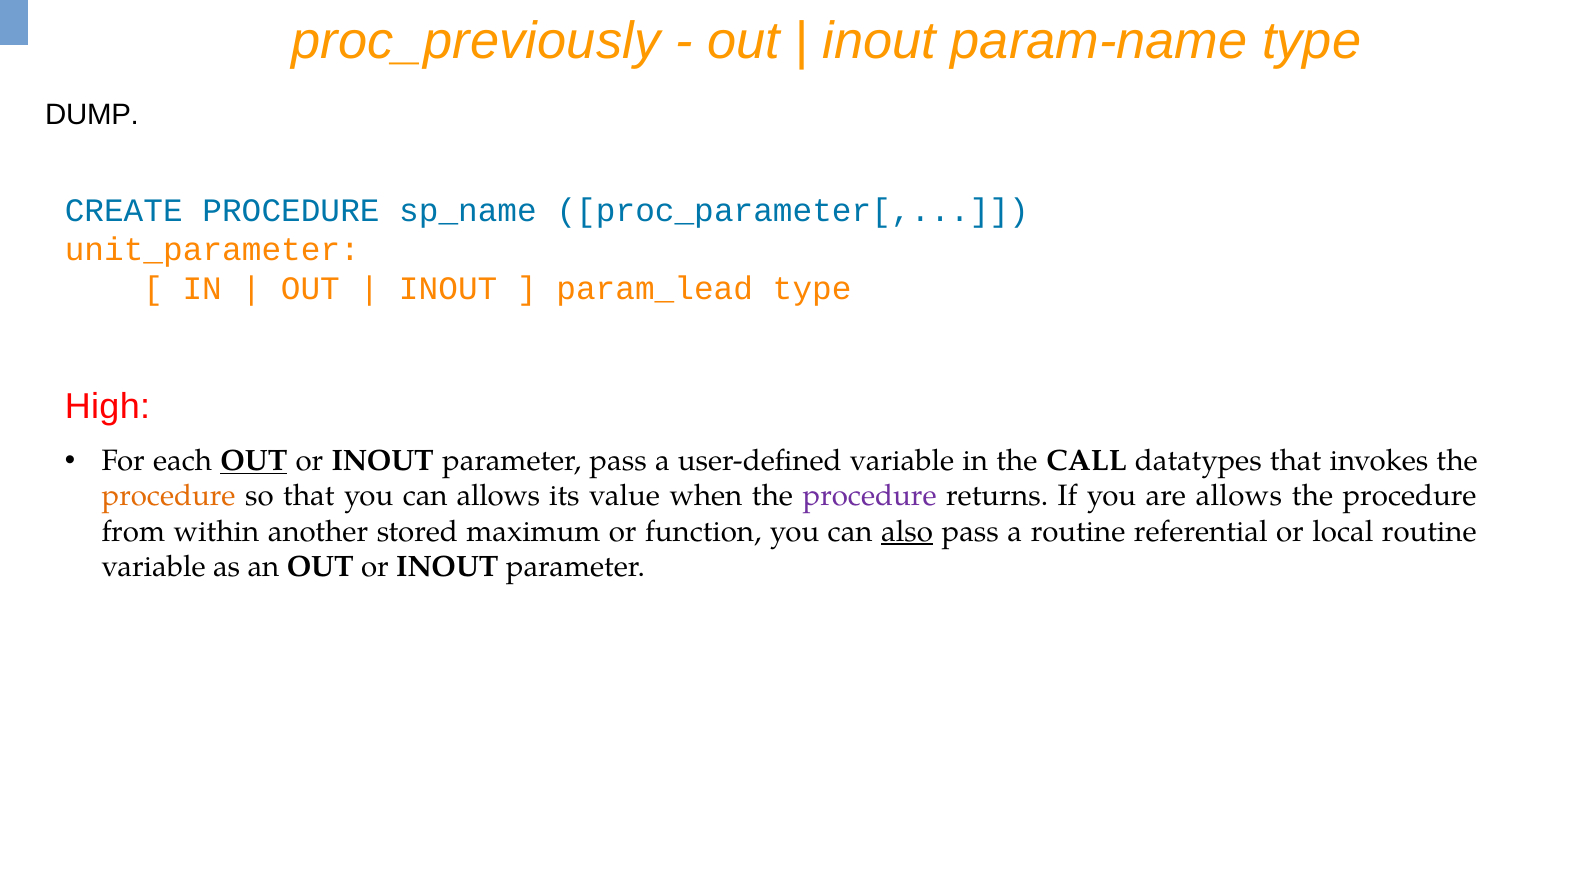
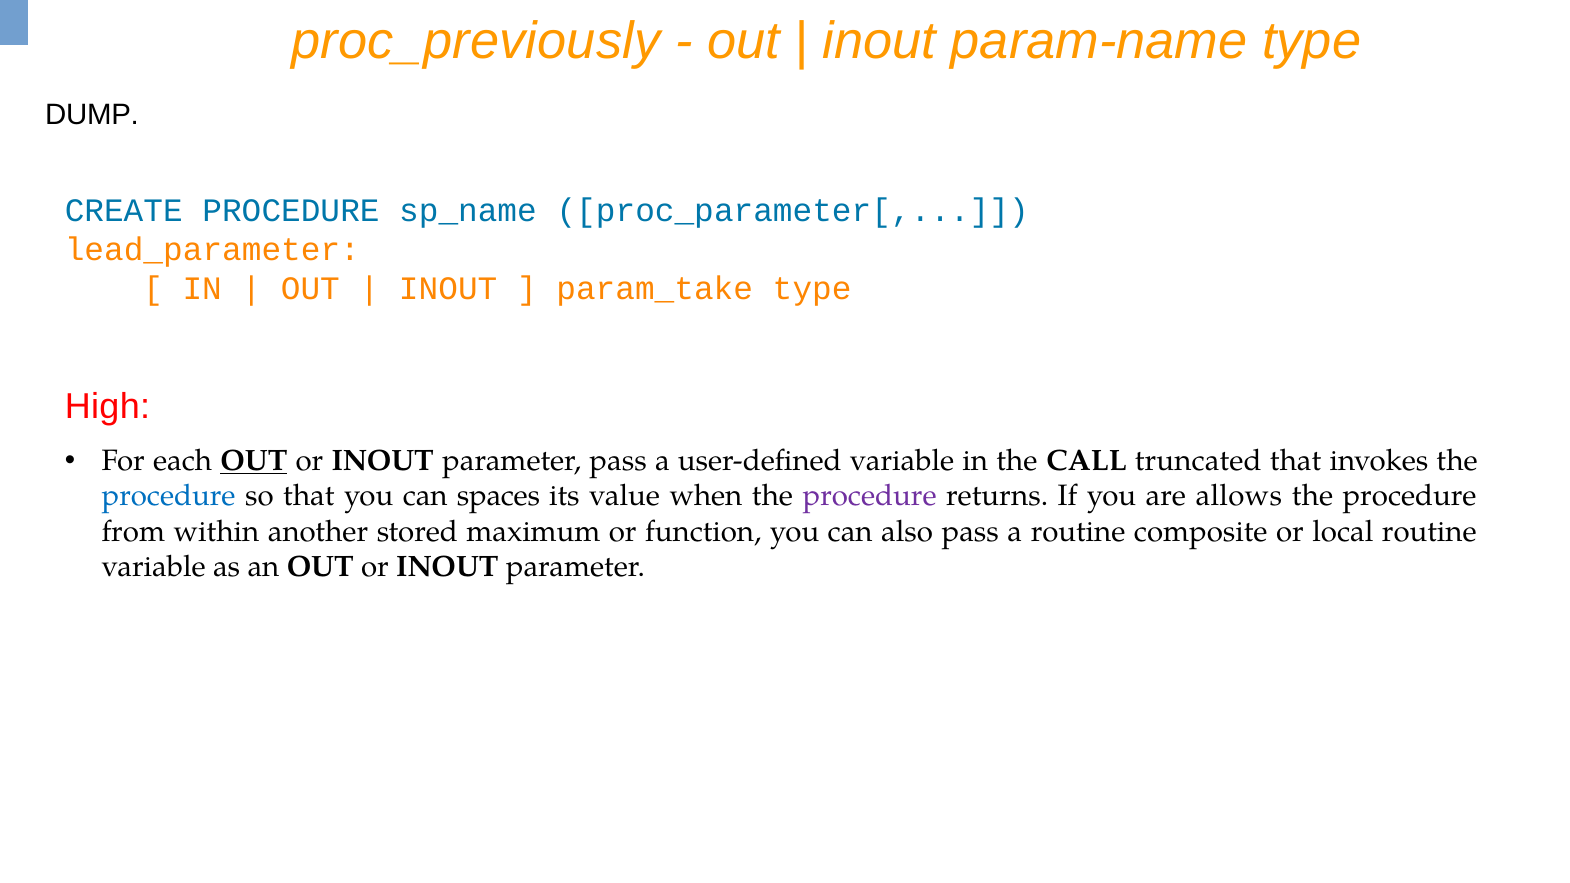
unit_parameter: unit_parameter -> lead_parameter
param_lead: param_lead -> param_take
datatypes: datatypes -> truncated
procedure at (169, 496) colour: orange -> blue
can allows: allows -> spaces
also underline: present -> none
referential: referential -> composite
